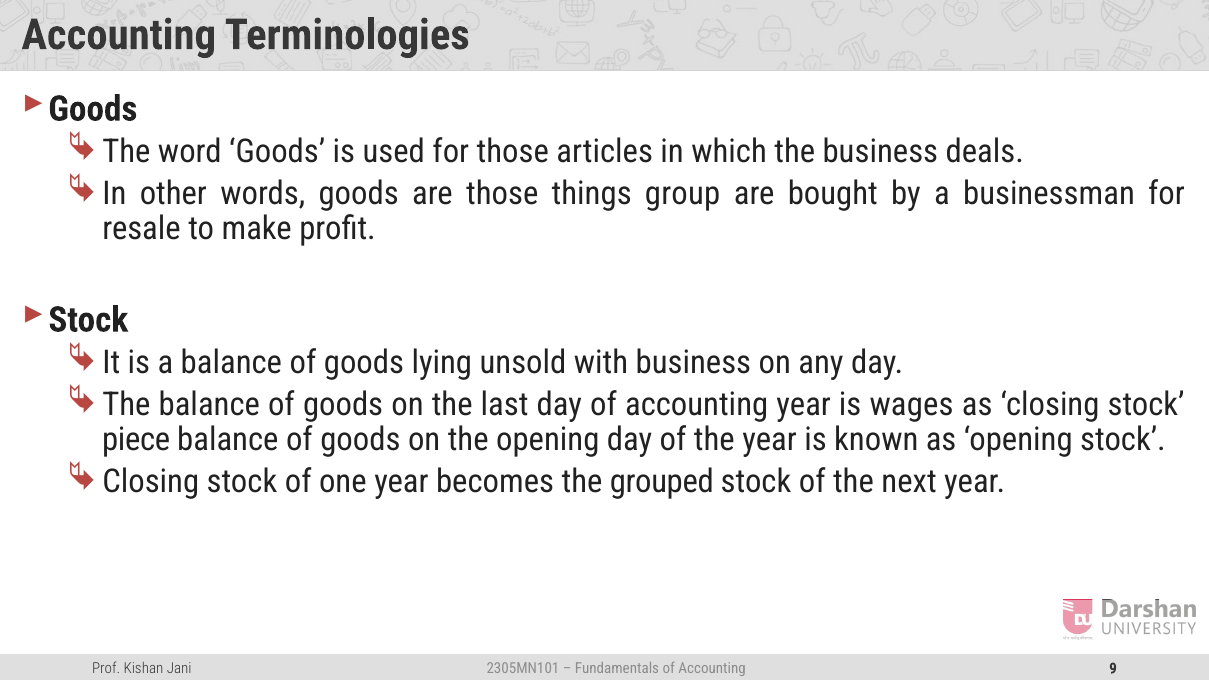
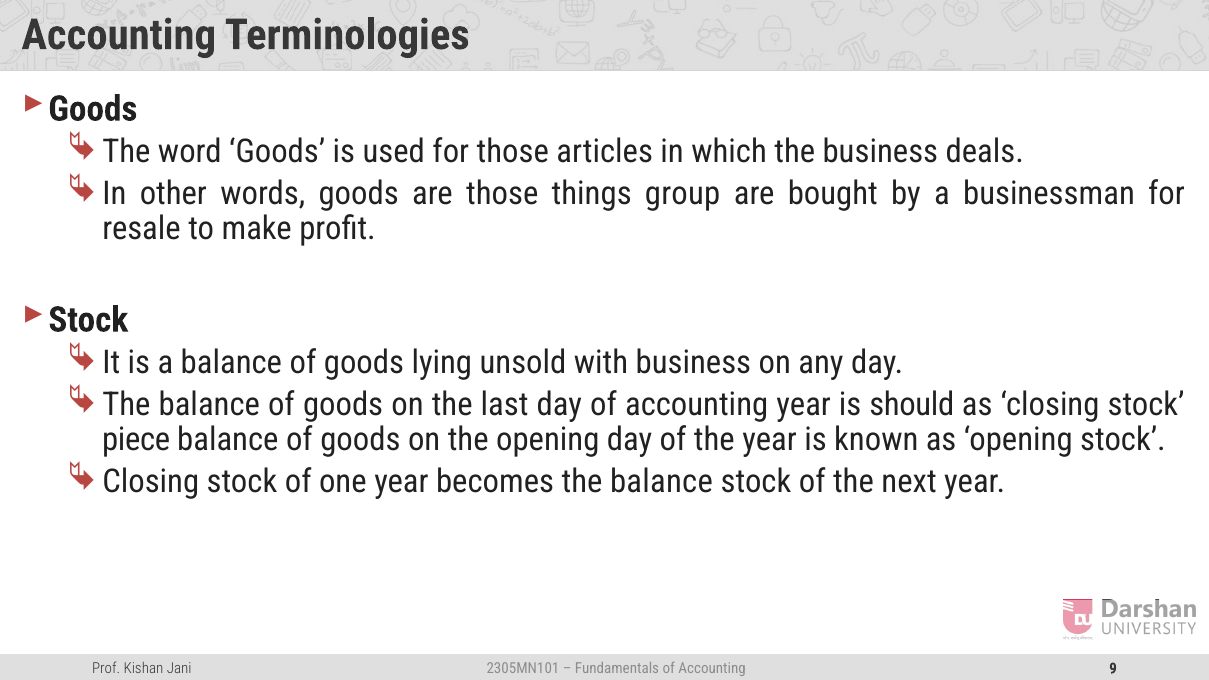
wages: wages -> should
becomes the grouped: grouped -> balance
